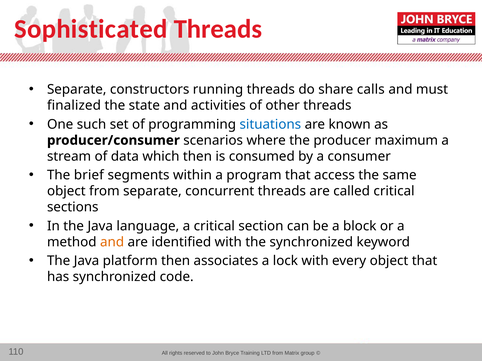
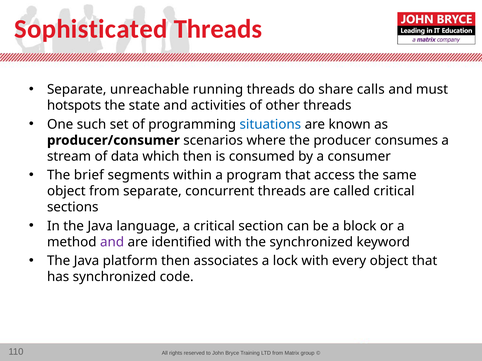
constructors: constructors -> unreachable
finalized: finalized -> hotspots
maximum: maximum -> consumes
and at (112, 242) colour: orange -> purple
